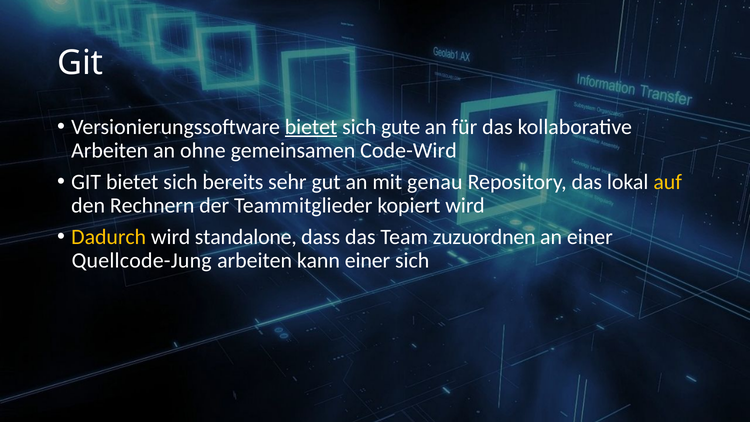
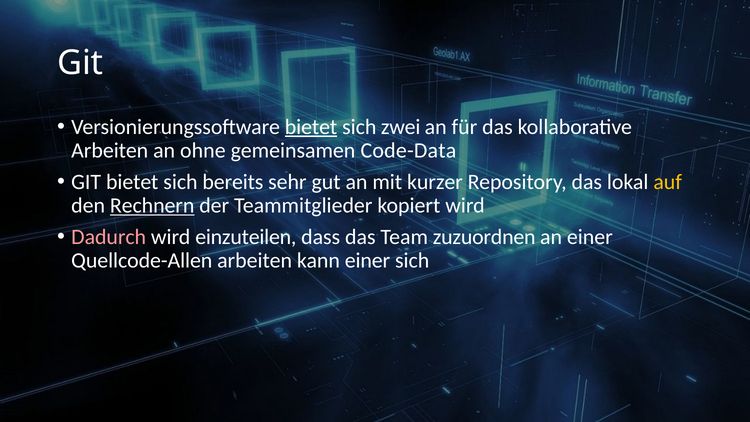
gute: gute -> zwei
Code-Wird: Code-Wird -> Code-Data
genau: genau -> kurzer
Rechnern underline: none -> present
Dadurch colour: yellow -> pink
standalone: standalone -> einzuteilen
Quellcode-Jung: Quellcode-Jung -> Quellcode-Allen
